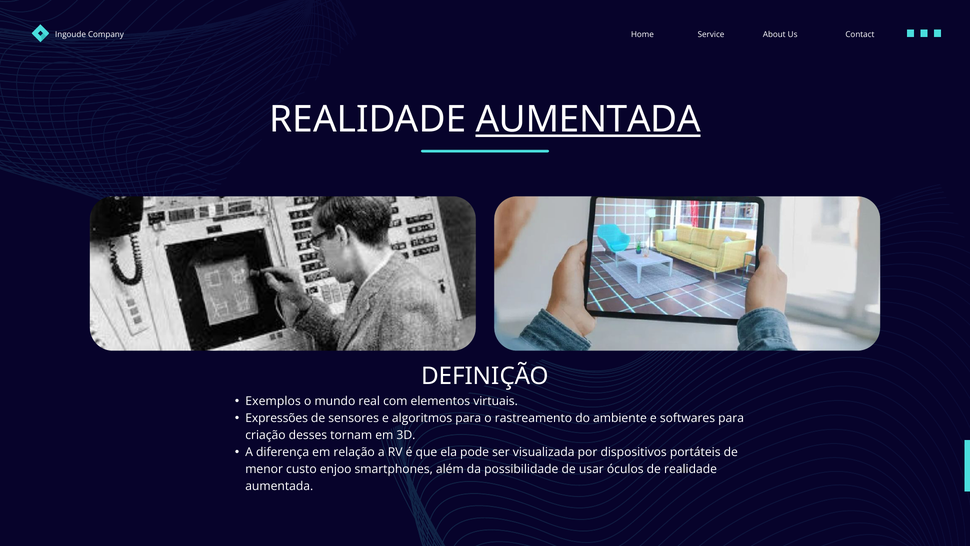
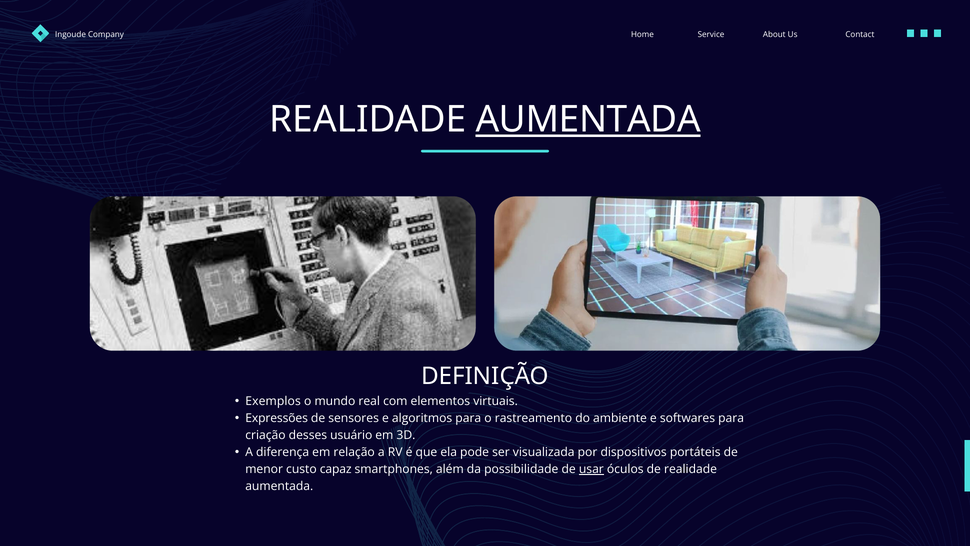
tornam: tornam -> usuário
enjoo: enjoo -> capaz
usar underline: none -> present
